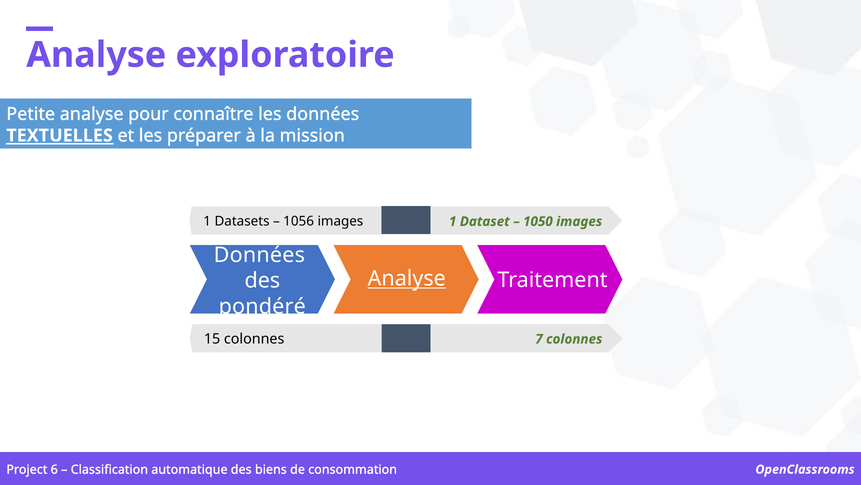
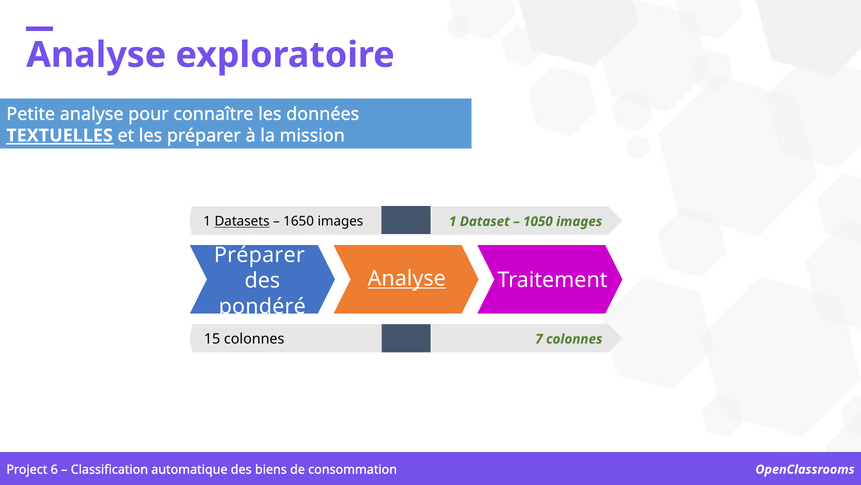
Datasets underline: none -> present
1056: 1056 -> 1650
Données at (259, 255): Données -> Préparer
